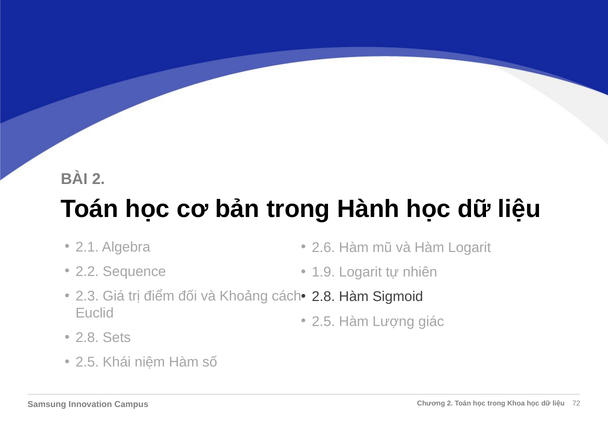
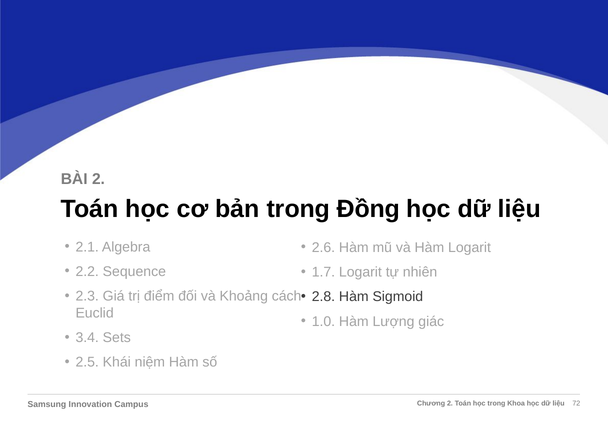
Hành: Hành -> Đồng
1.9: 1.9 -> 1.7
2.5 at (323, 322): 2.5 -> 1.0
2.8 at (87, 338): 2.8 -> 3.4
